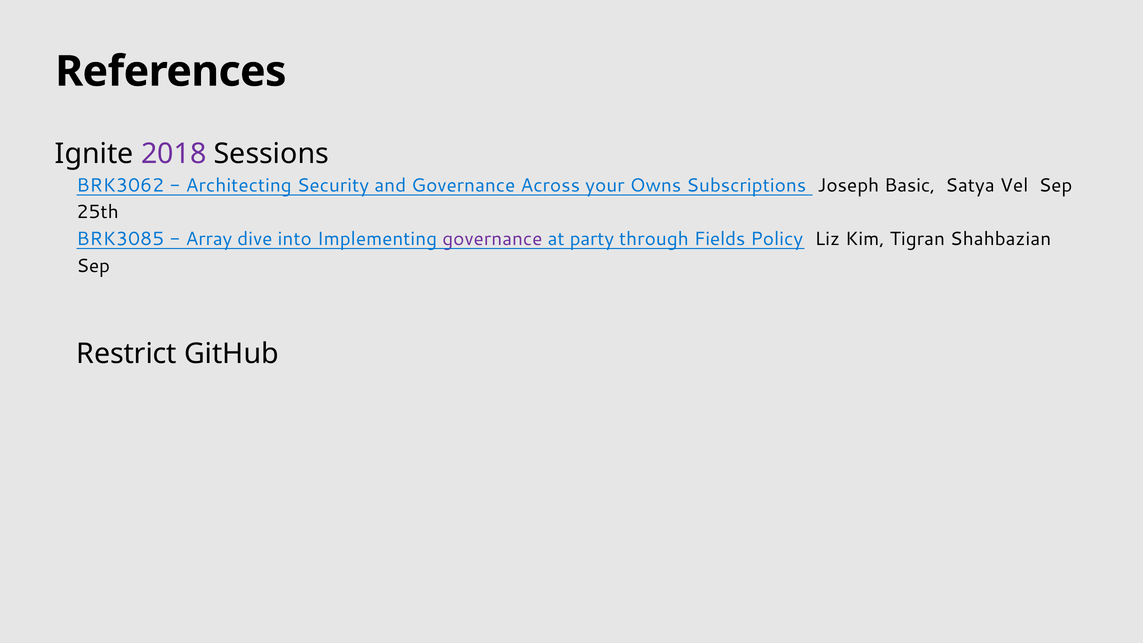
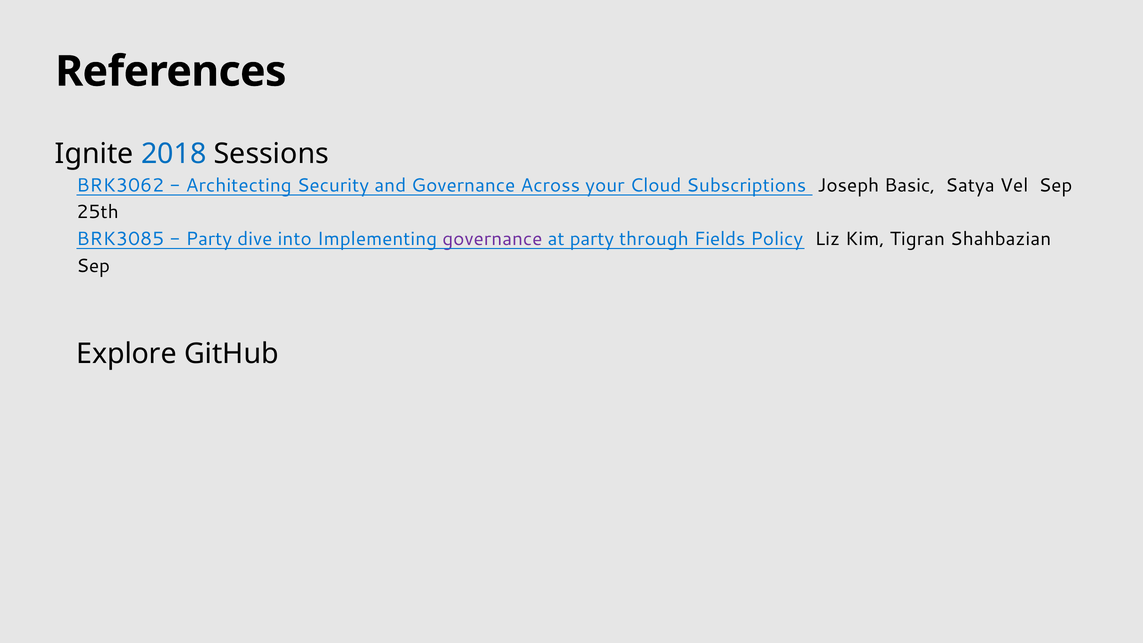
2018 colour: purple -> blue
Owns: Owns -> Cloud
Array at (209, 239): Array -> Party
Restrict: Restrict -> Explore
